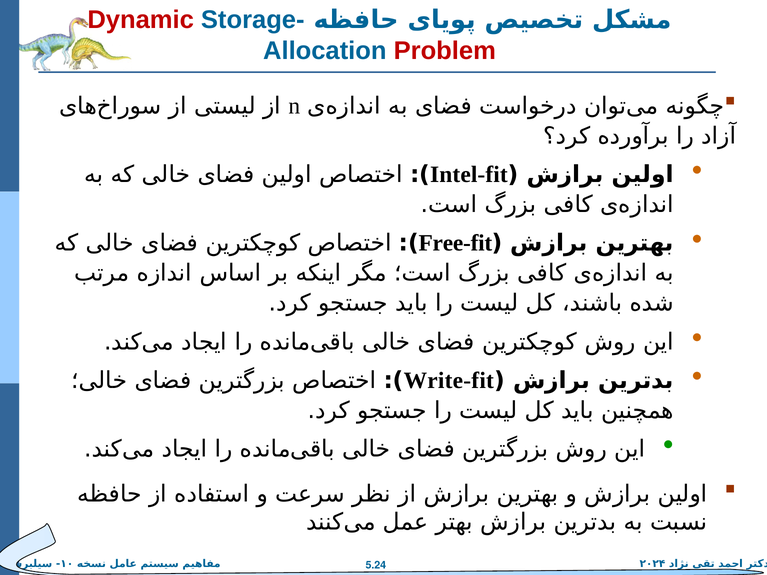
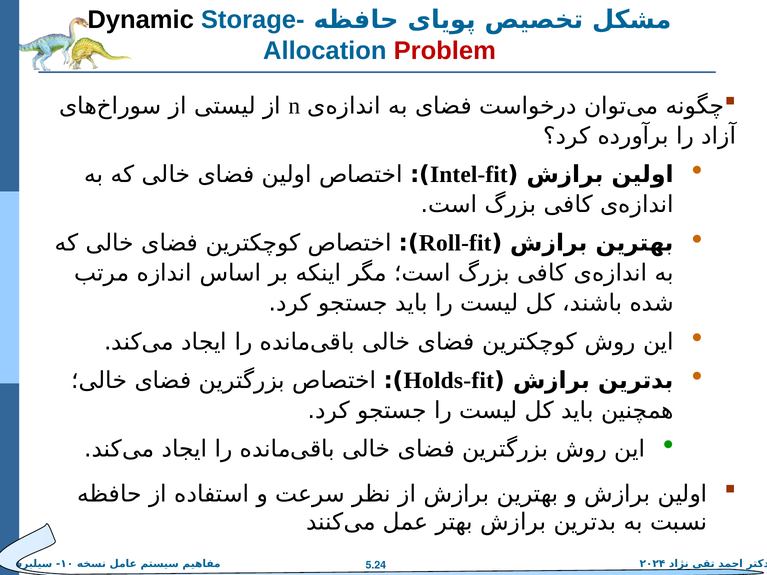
Dynamic colour: red -> black
Free-fit: Free-fit -> Roll-fit
Write-fit: Write-fit -> Holds-fit
